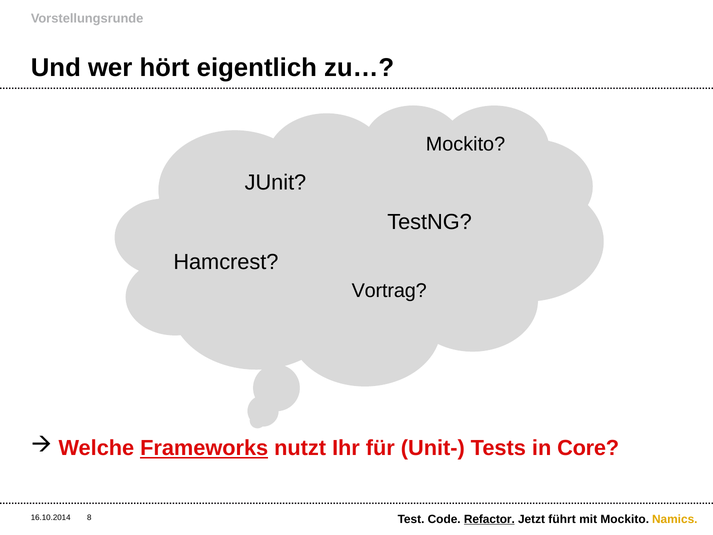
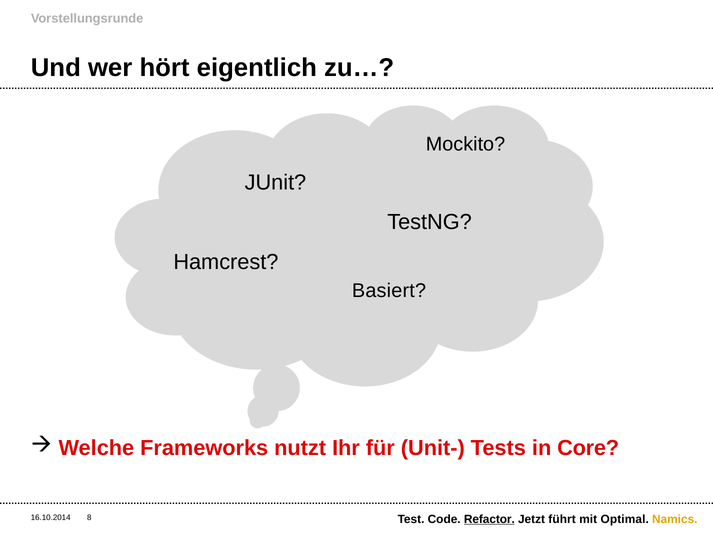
Vortrag: Vortrag -> Basiert
Frameworks underline: present -> none
mit Mockito: Mockito -> Optimal
